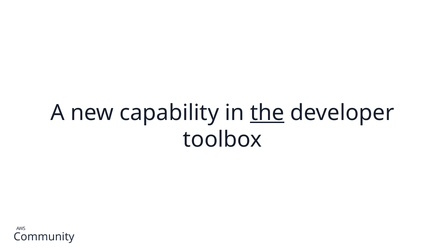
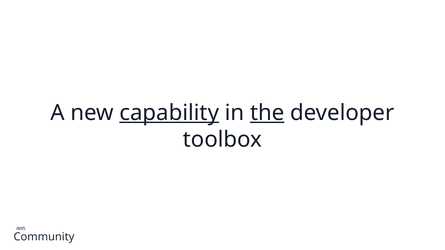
capability underline: none -> present
